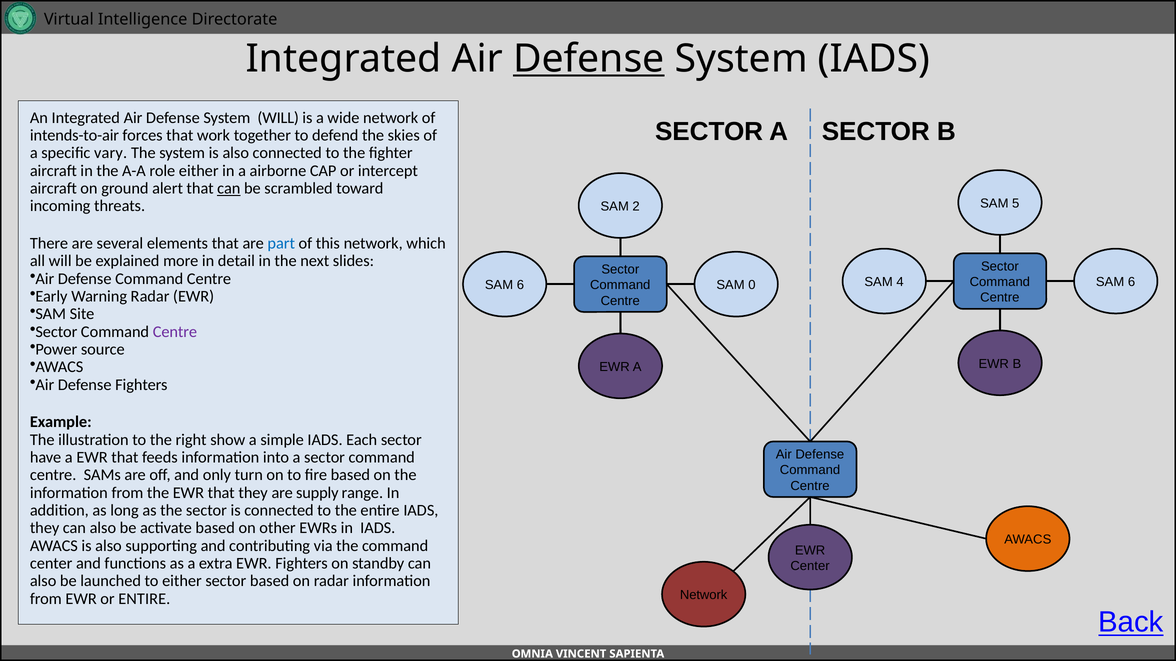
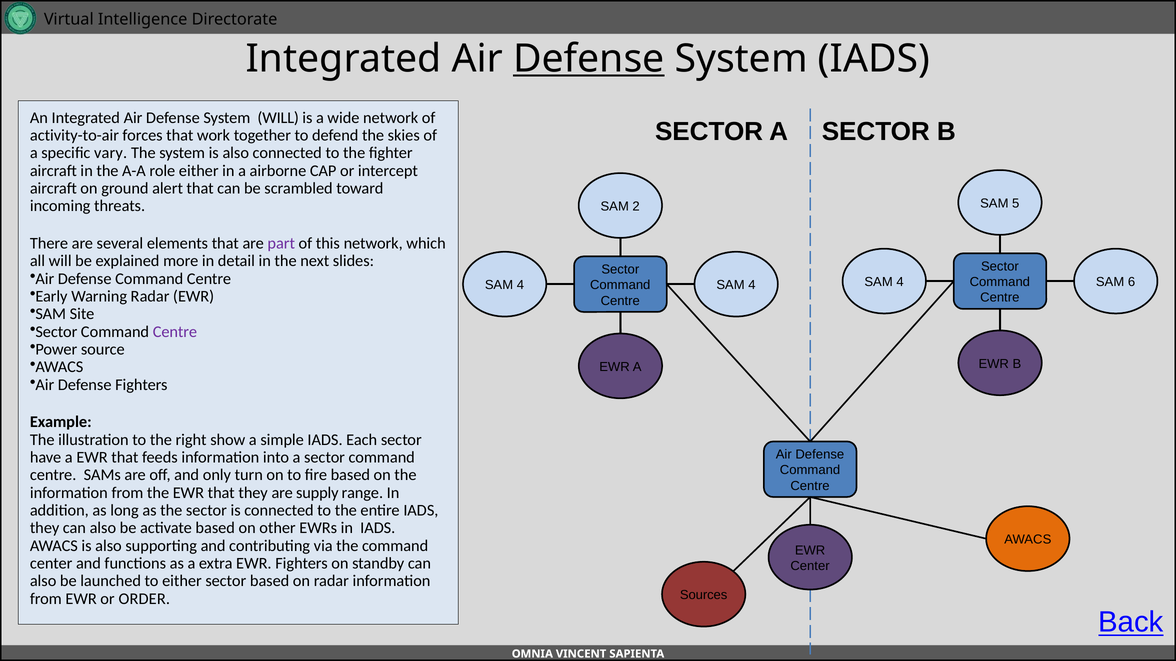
intends-to-air: intends-to-air -> activity-to-air
can at (229, 189) underline: present -> none
part colour: blue -> purple
6 at (520, 285): 6 -> 4
0 at (752, 285): 0 -> 4
Network at (704, 595): Network -> Sources
or ENTIRE: ENTIRE -> ORDER
